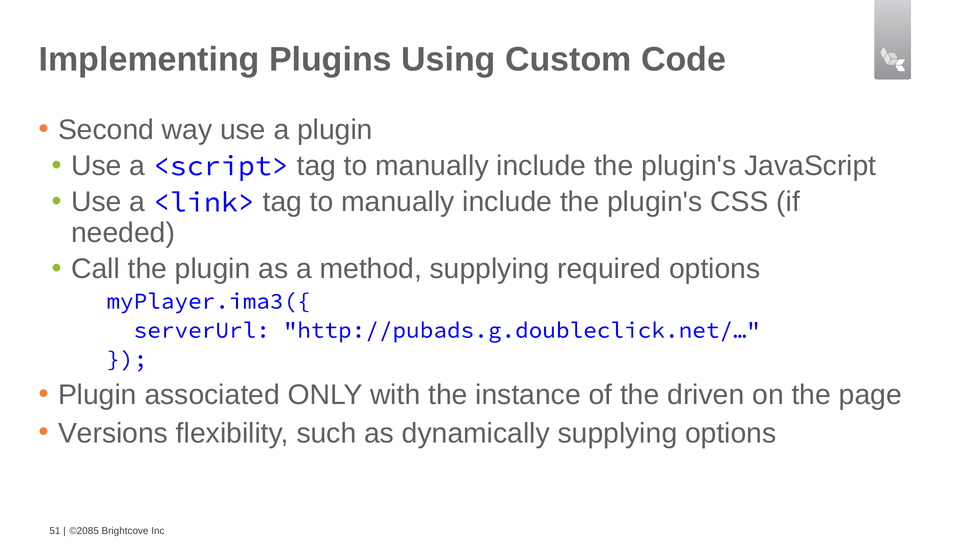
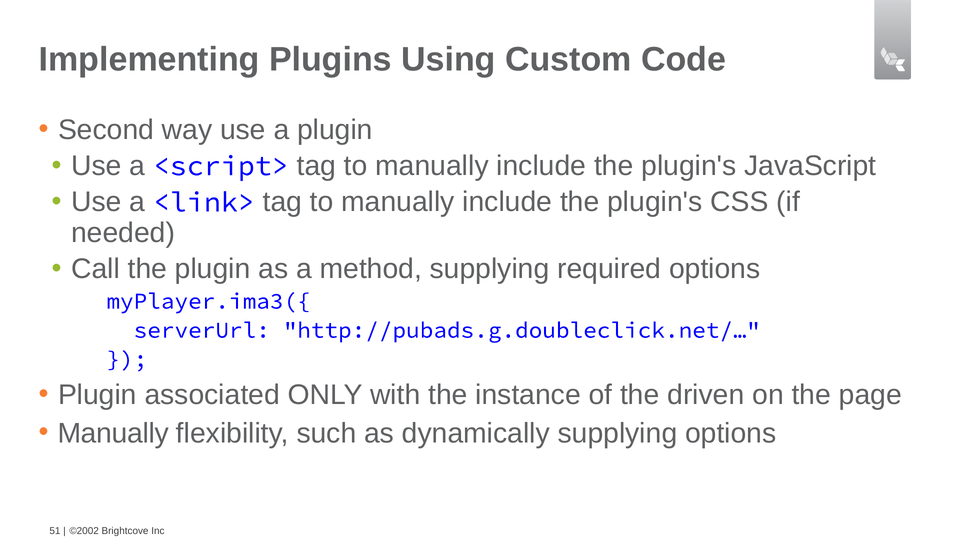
Versions at (113, 433): Versions -> Manually
©2085: ©2085 -> ©2002
